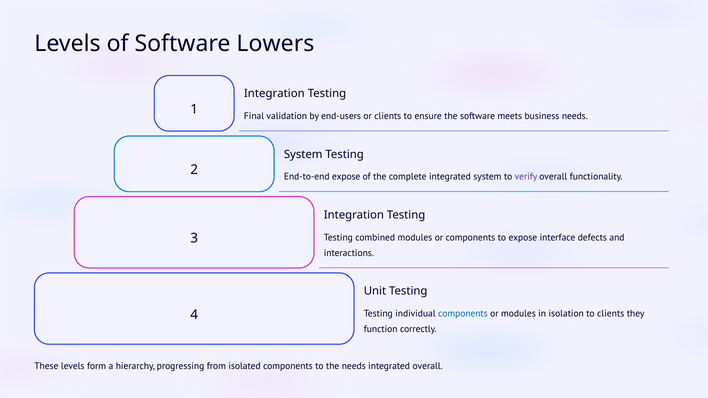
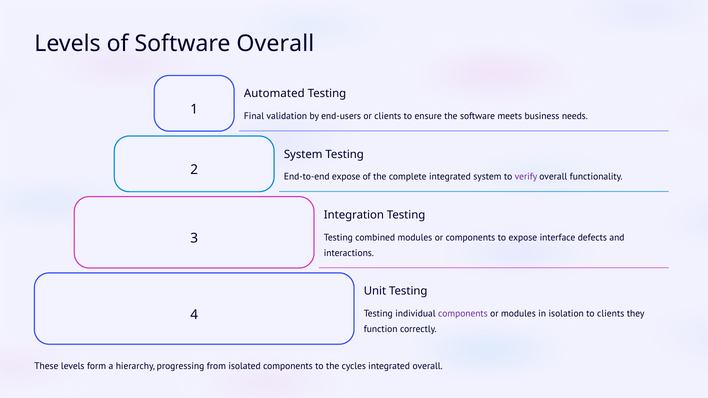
Software Lowers: Lowers -> Overall
Integration at (274, 94): Integration -> Automated
components at (463, 314) colour: blue -> purple
the needs: needs -> cycles
